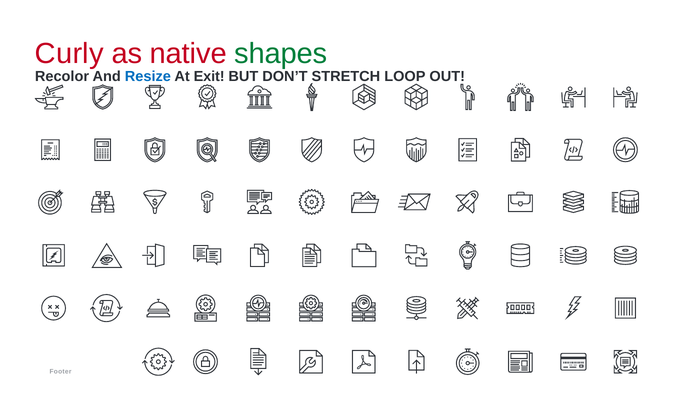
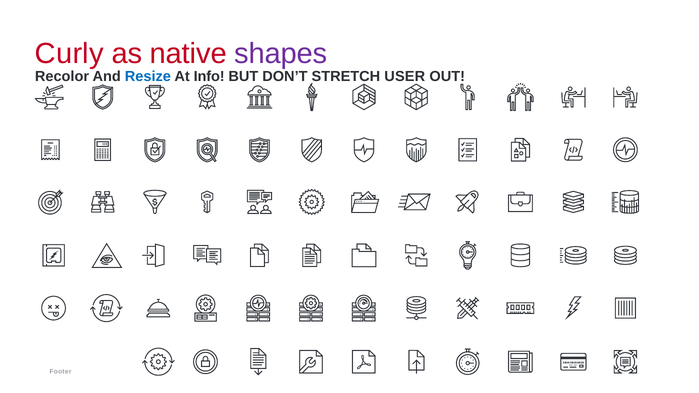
shapes colour: green -> purple
Exit: Exit -> Info
LOOP: LOOP -> USER
